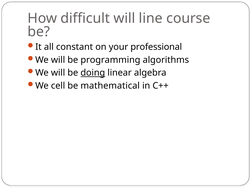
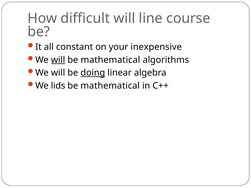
professional: professional -> inexpensive
will at (58, 60) underline: none -> present
programming at (110, 60): programming -> mathematical
cell: cell -> lids
